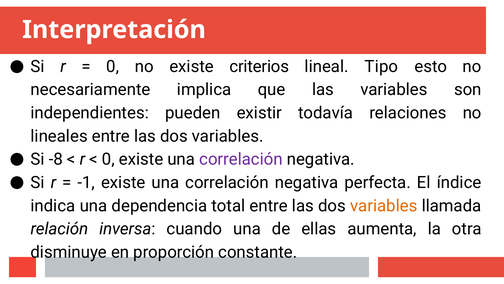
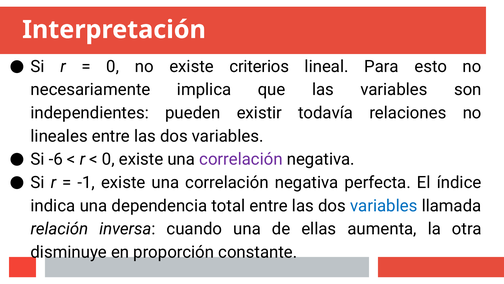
Tipo: Tipo -> Para
-8: -8 -> -6
variables at (384, 205) colour: orange -> blue
